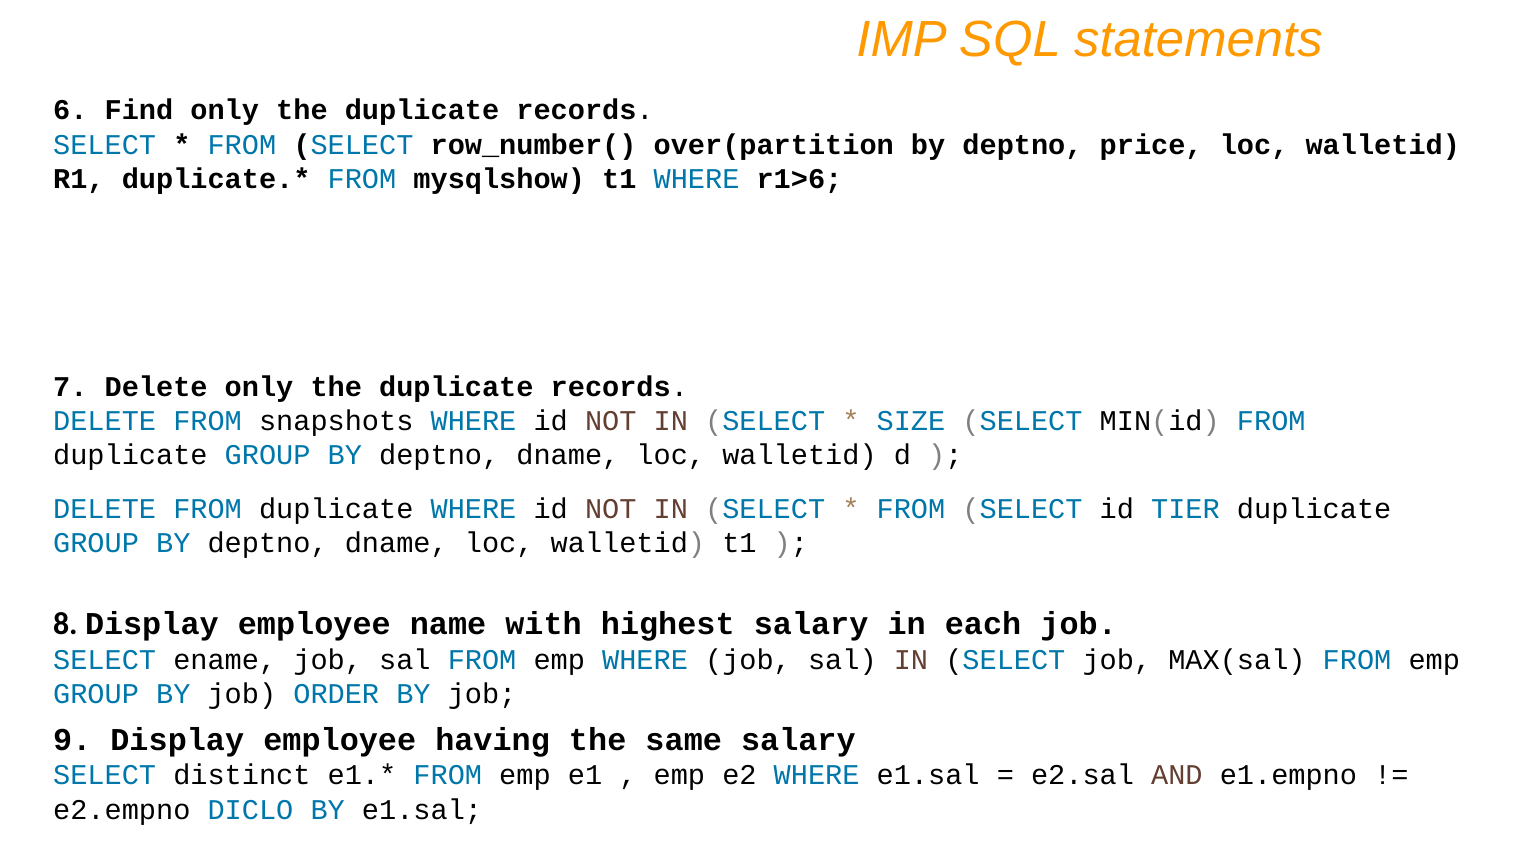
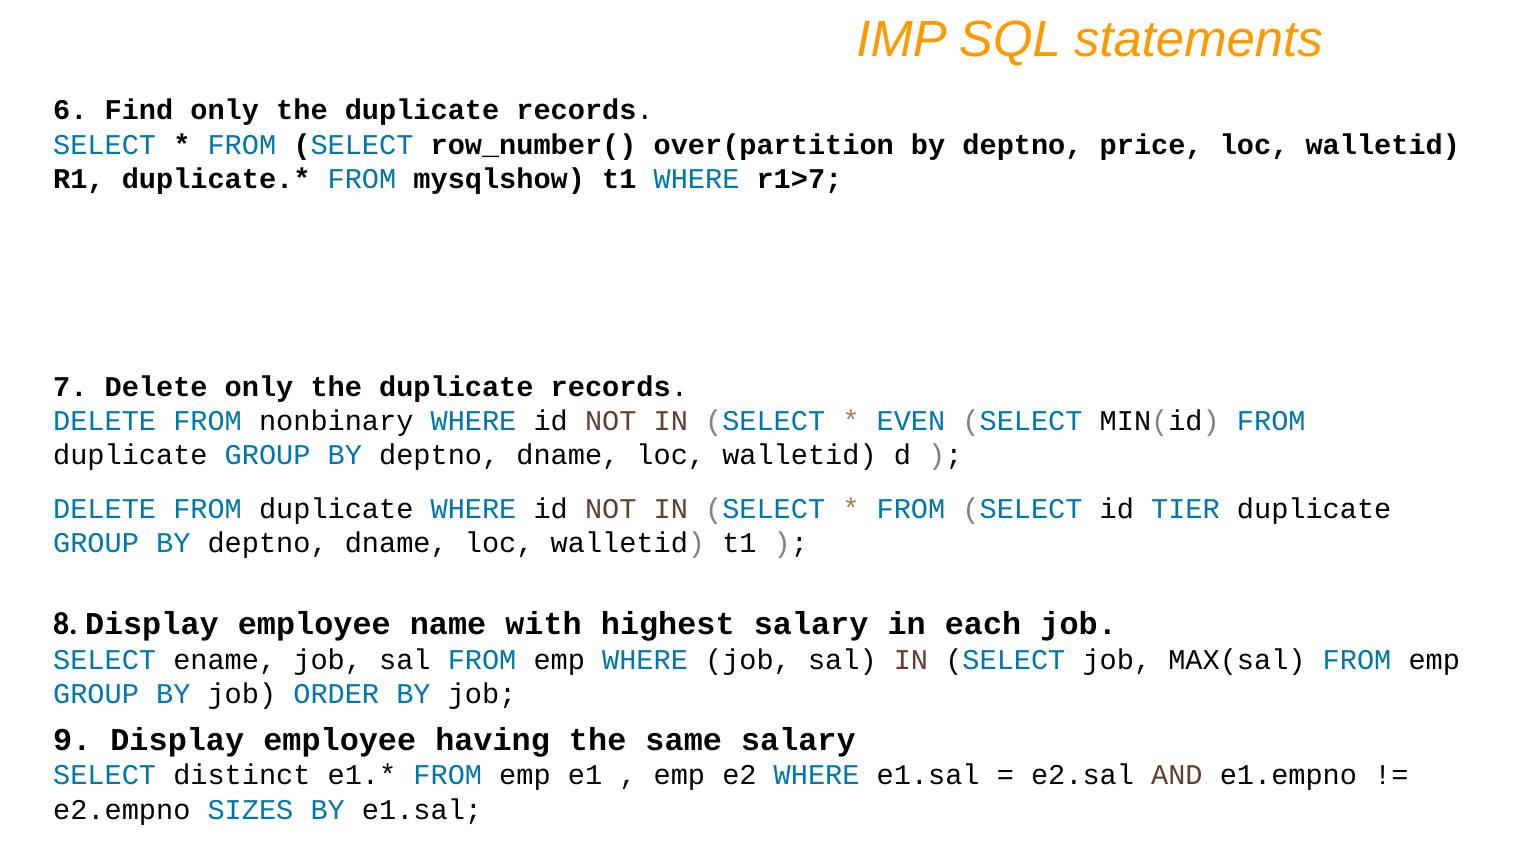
r1>6: r1>6 -> r1>7
snapshots: snapshots -> nonbinary
SIZE: SIZE -> EVEN
DICLO: DICLO -> SIZES
